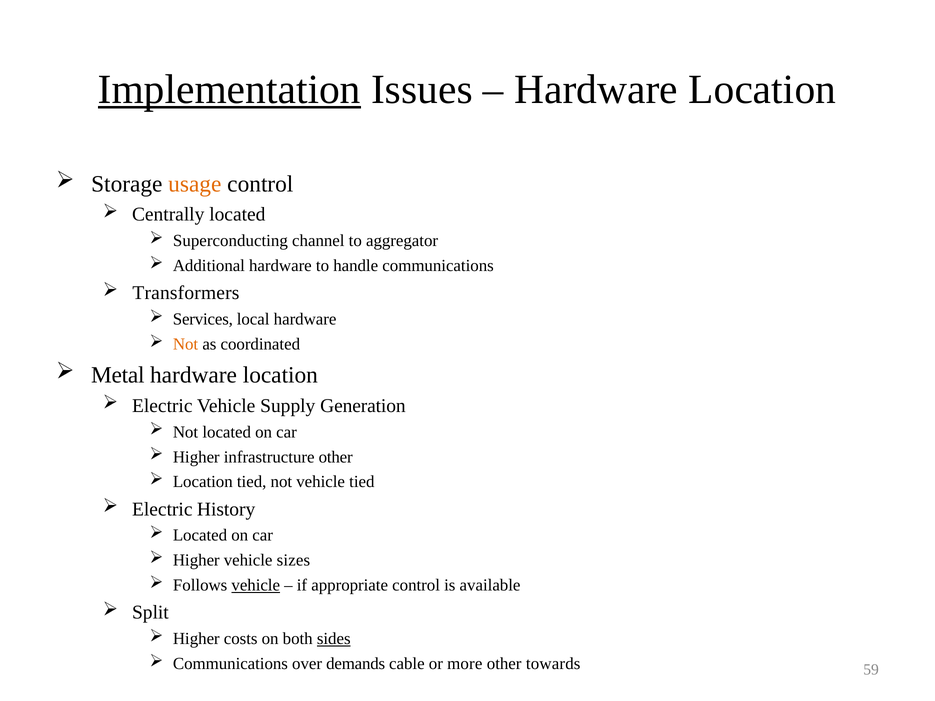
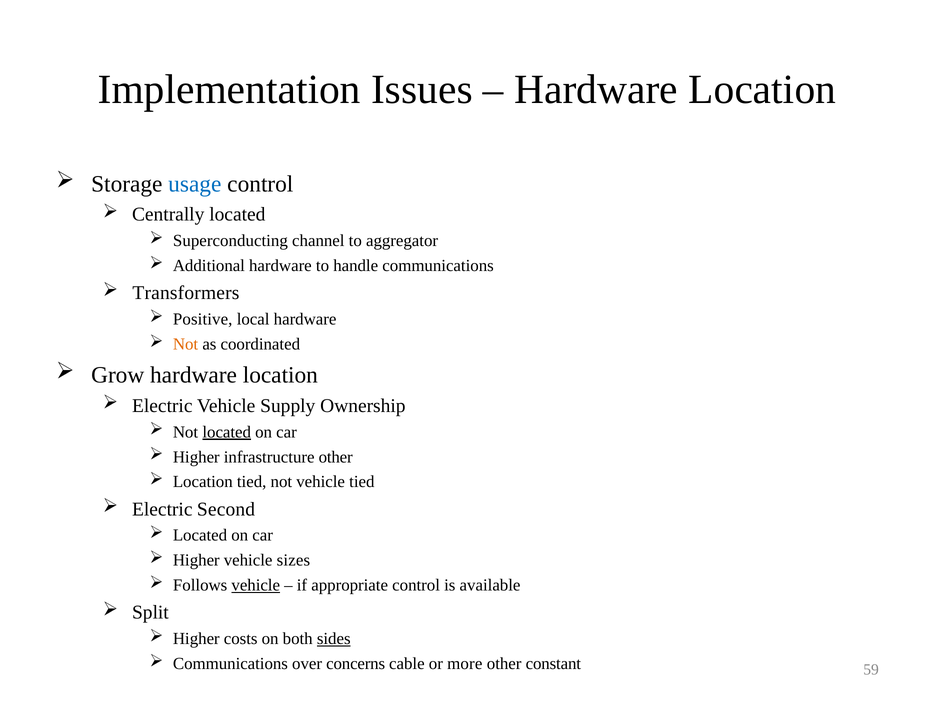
Implementation underline: present -> none
usage colour: orange -> blue
Services: Services -> Positive
Metal: Metal -> Grow
Generation: Generation -> Ownership
located at (227, 432) underline: none -> present
History: History -> Second
demands: demands -> concerns
towards: towards -> constant
